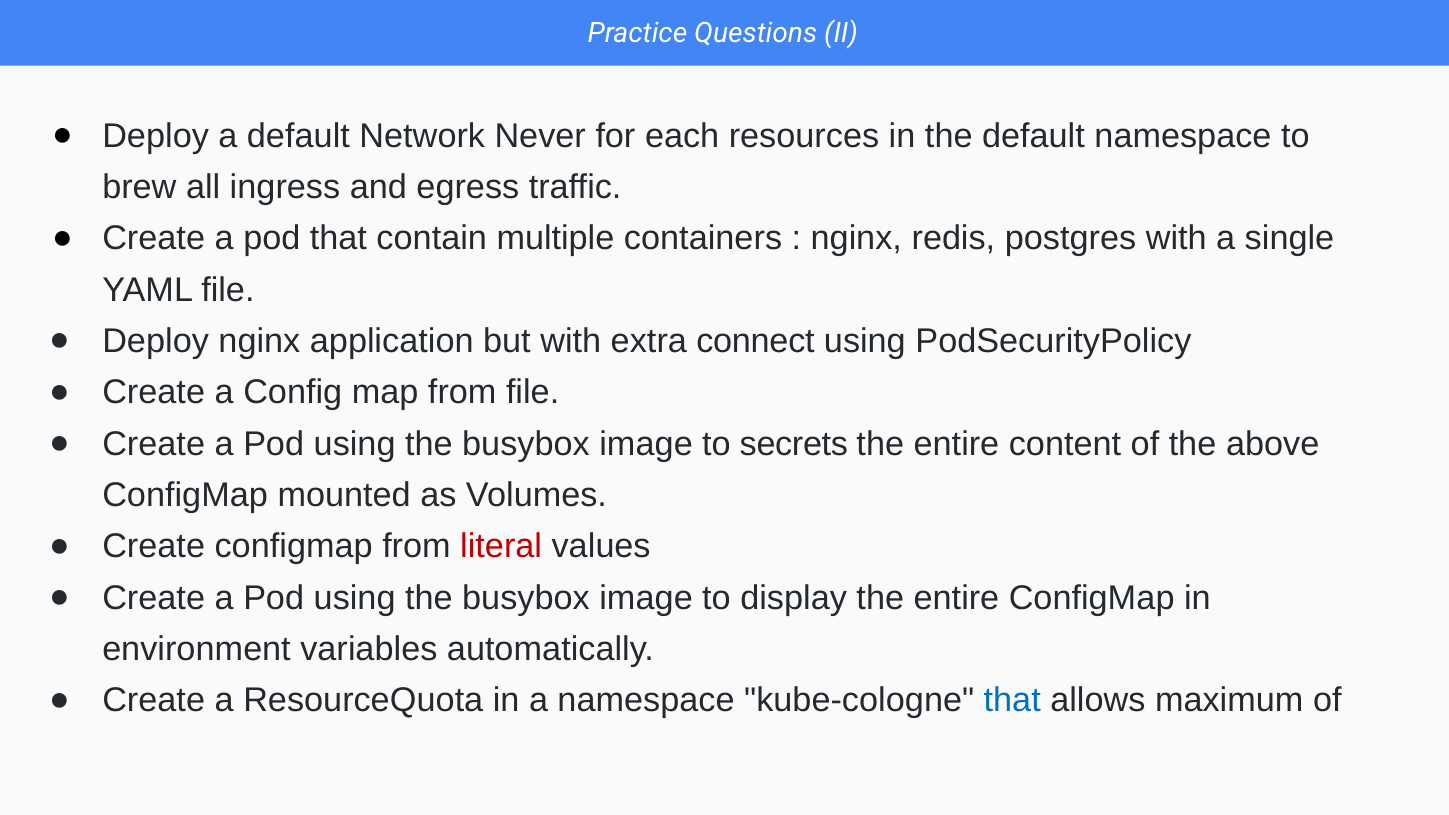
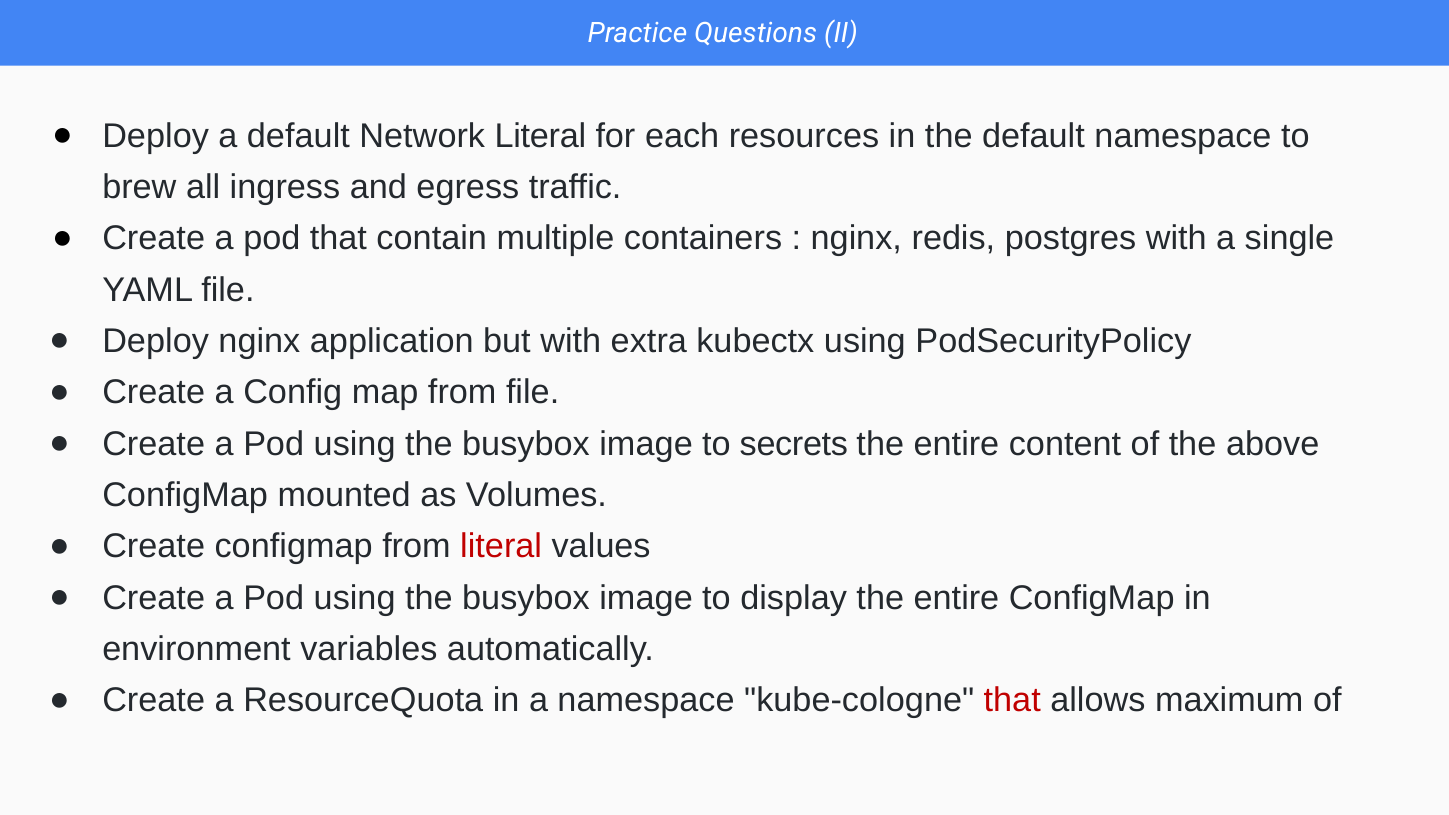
Network Never: Never -> Literal
connect: connect -> kubectx
that at (1012, 701) colour: blue -> red
